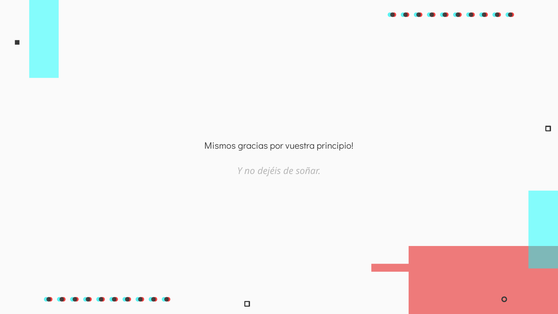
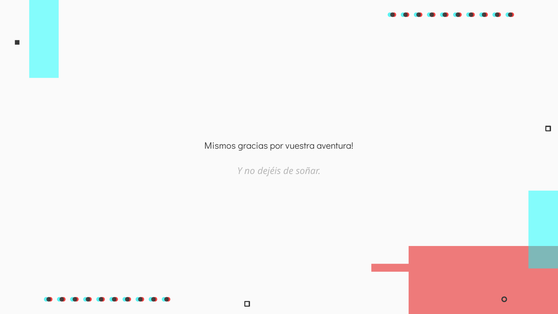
principio: principio -> aventura
